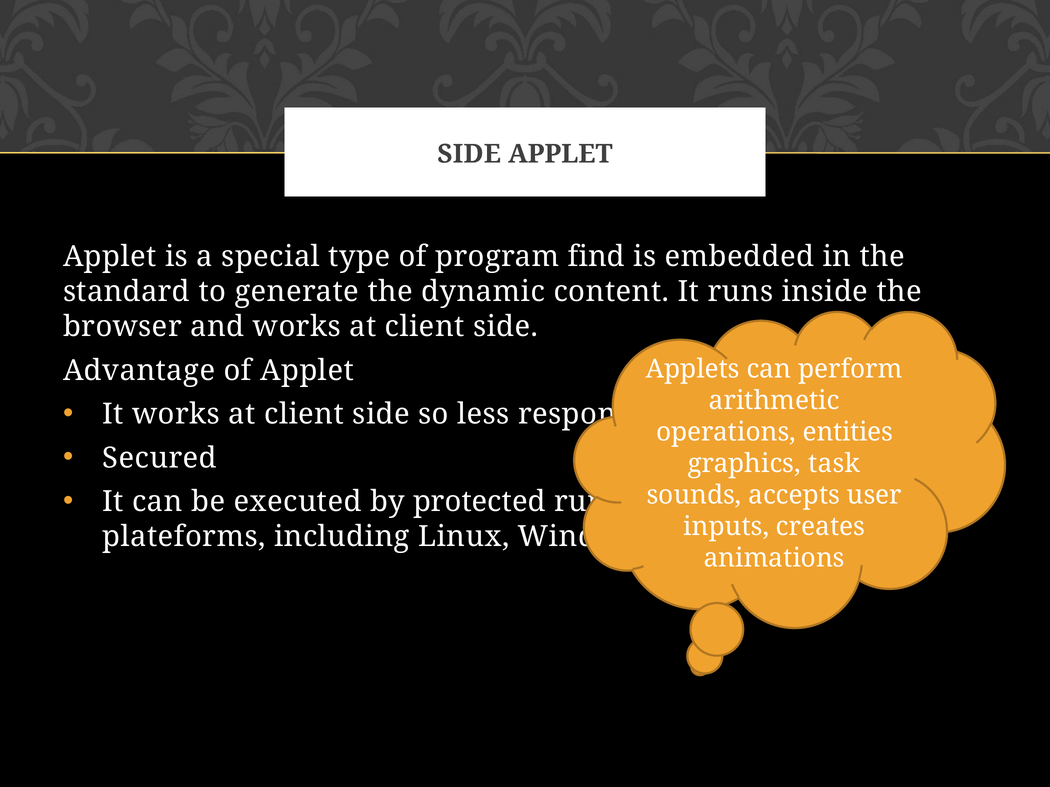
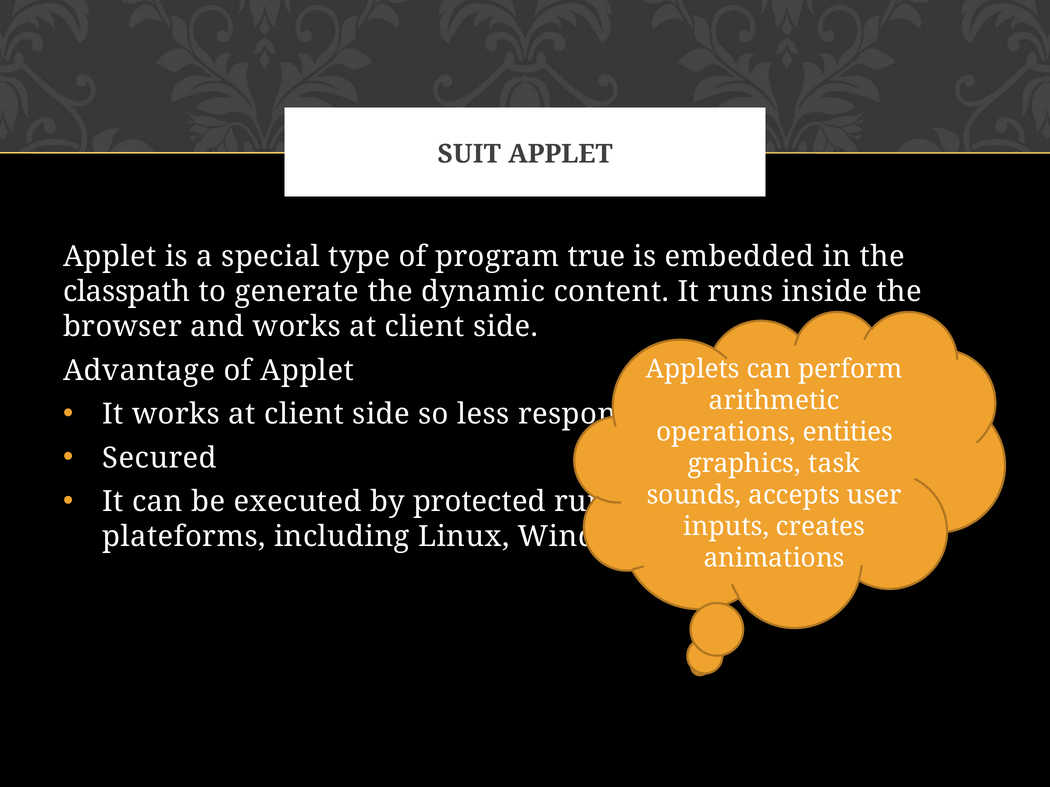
SIDE at (469, 154): SIDE -> SUIT
find: find -> true
standard: standard -> classpath
